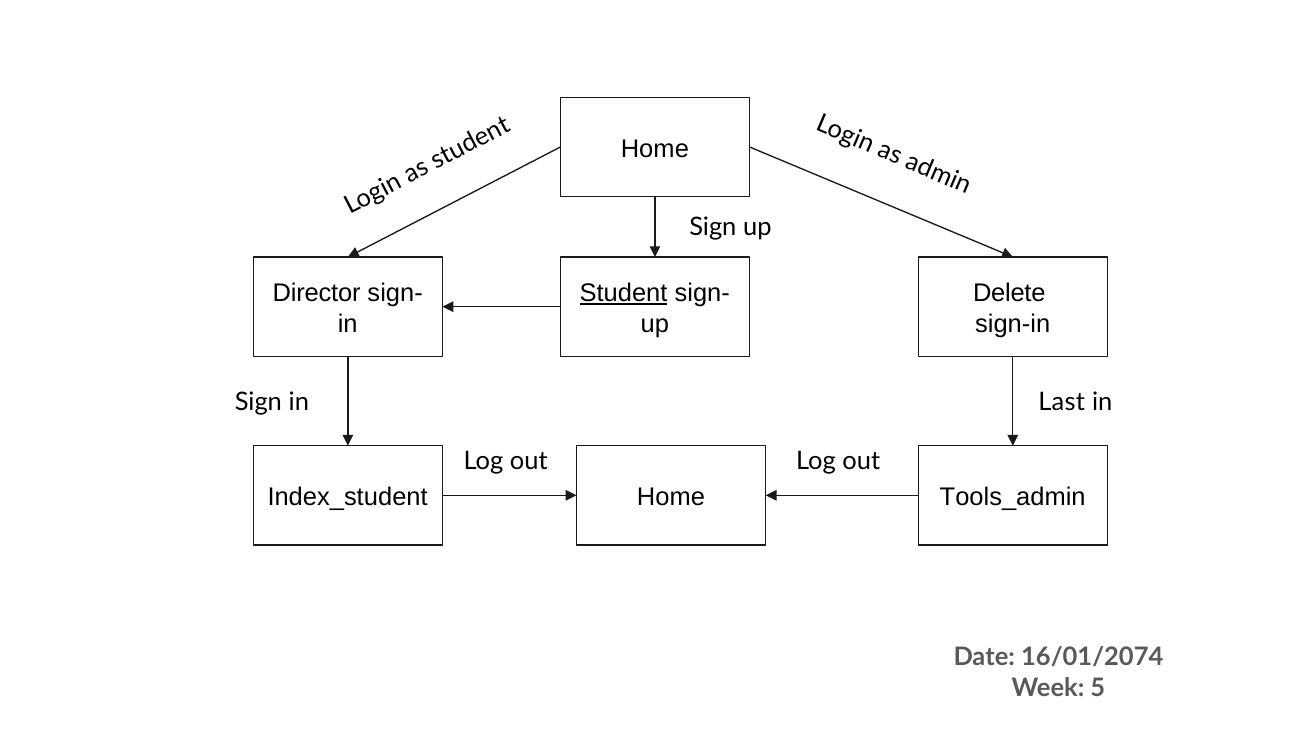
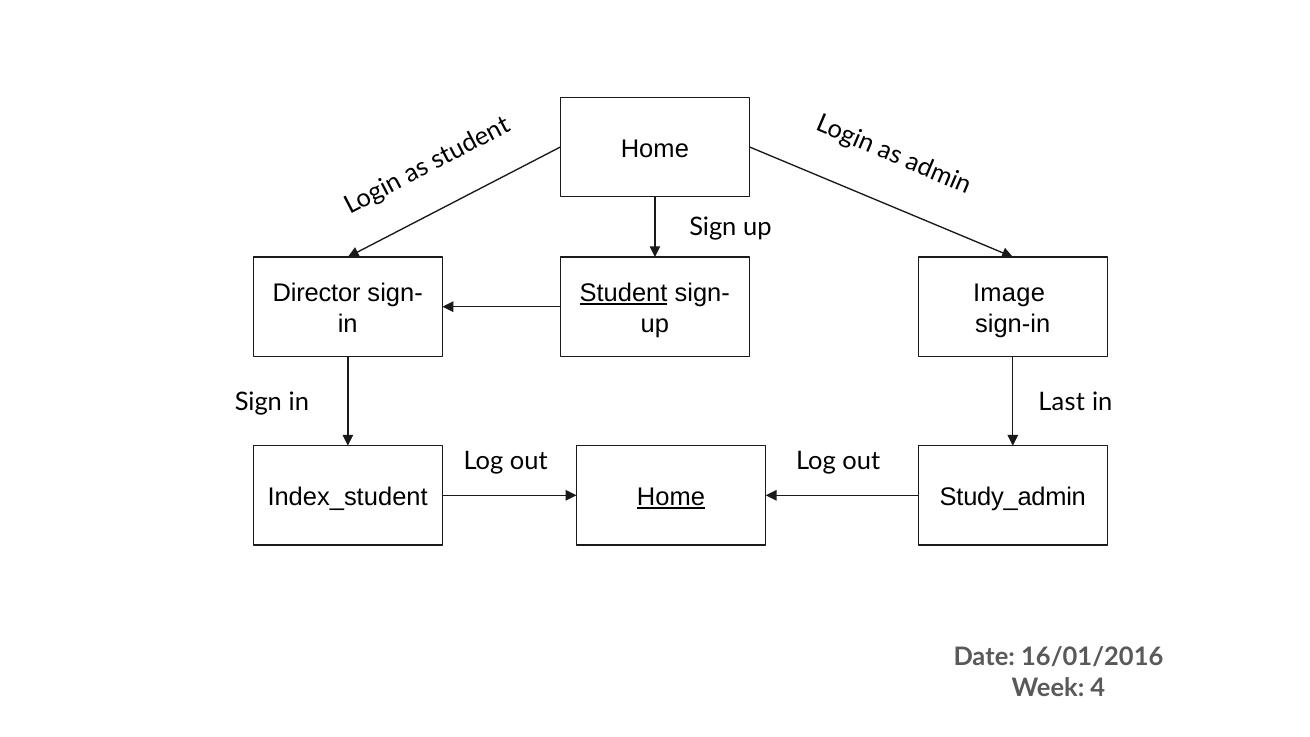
Delete: Delete -> Image
Home at (671, 497) underline: none -> present
Tools_admin: Tools_admin -> Study_admin
16/01/2074: 16/01/2074 -> 16/01/2016
5: 5 -> 4
